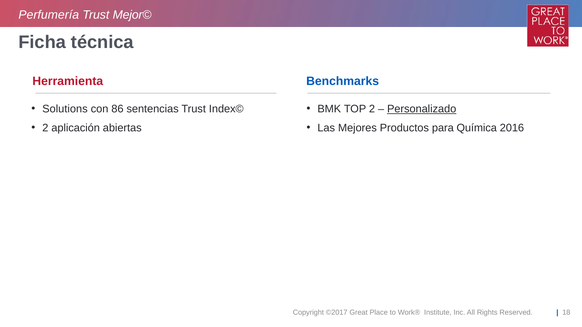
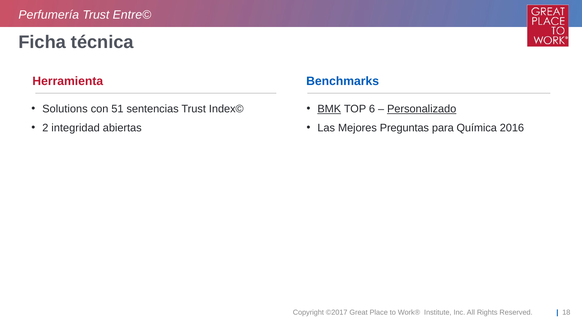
Mejor©: Mejor© -> Entre©
86: 86 -> 51
BMK underline: none -> present
TOP 2: 2 -> 6
aplicación: aplicación -> integridad
Productos: Productos -> Preguntas
